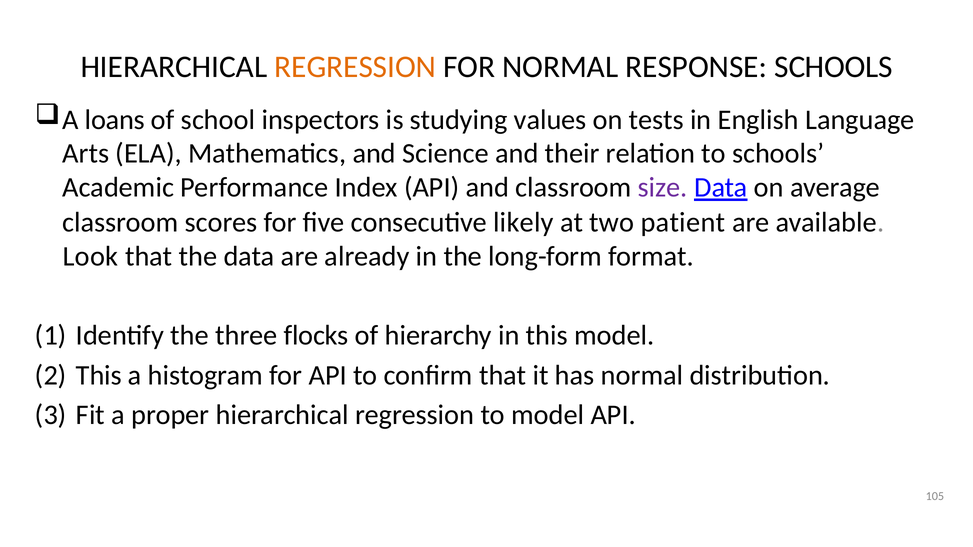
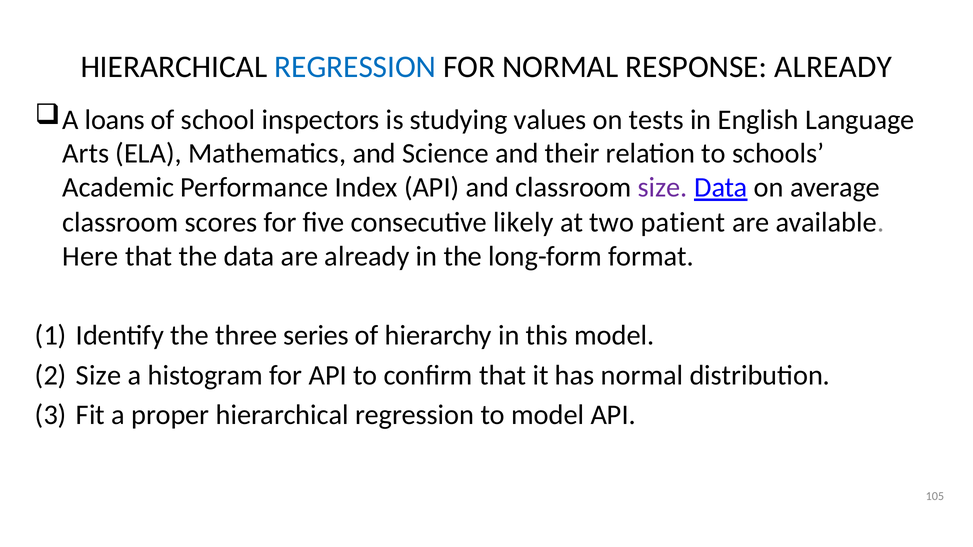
REGRESSION at (355, 67) colour: orange -> blue
RESPONSE SCHOOLS: SCHOOLS -> ALREADY
Look: Look -> Here
flocks: flocks -> series
This at (99, 375): This -> Size
